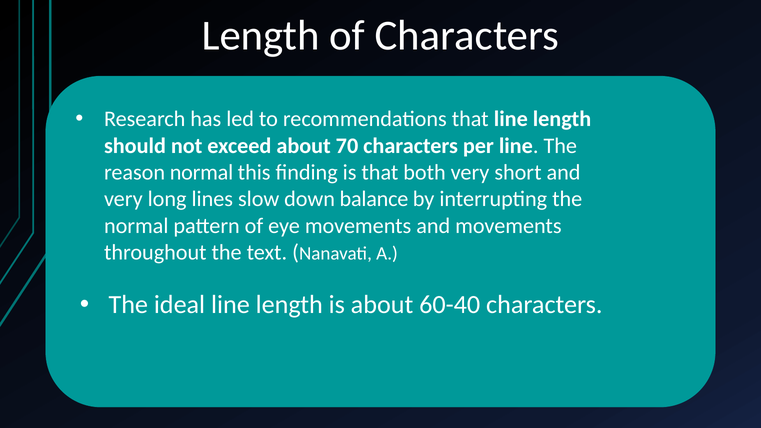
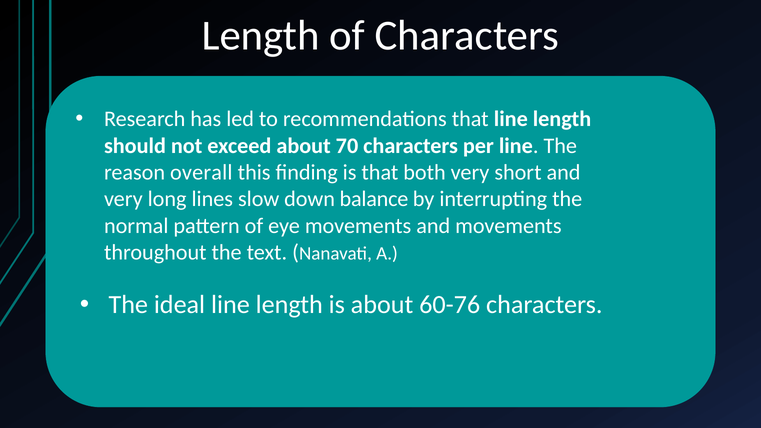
reason normal: normal -> overall
60-40: 60-40 -> 60-76
